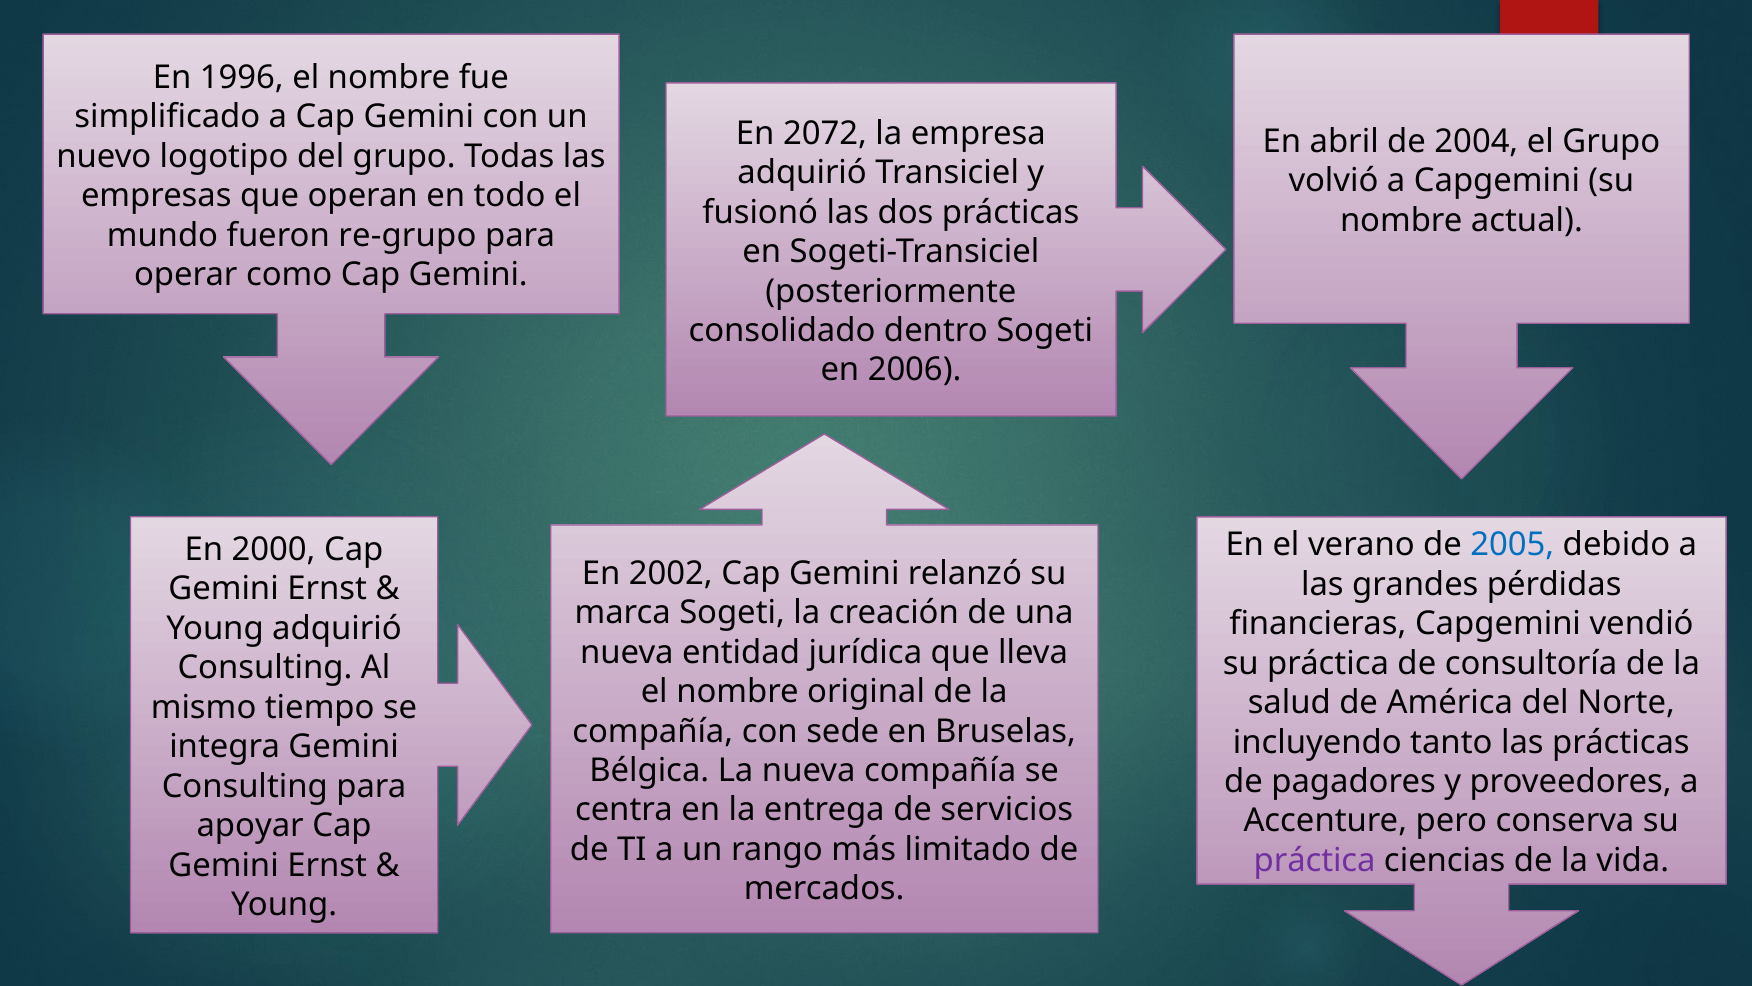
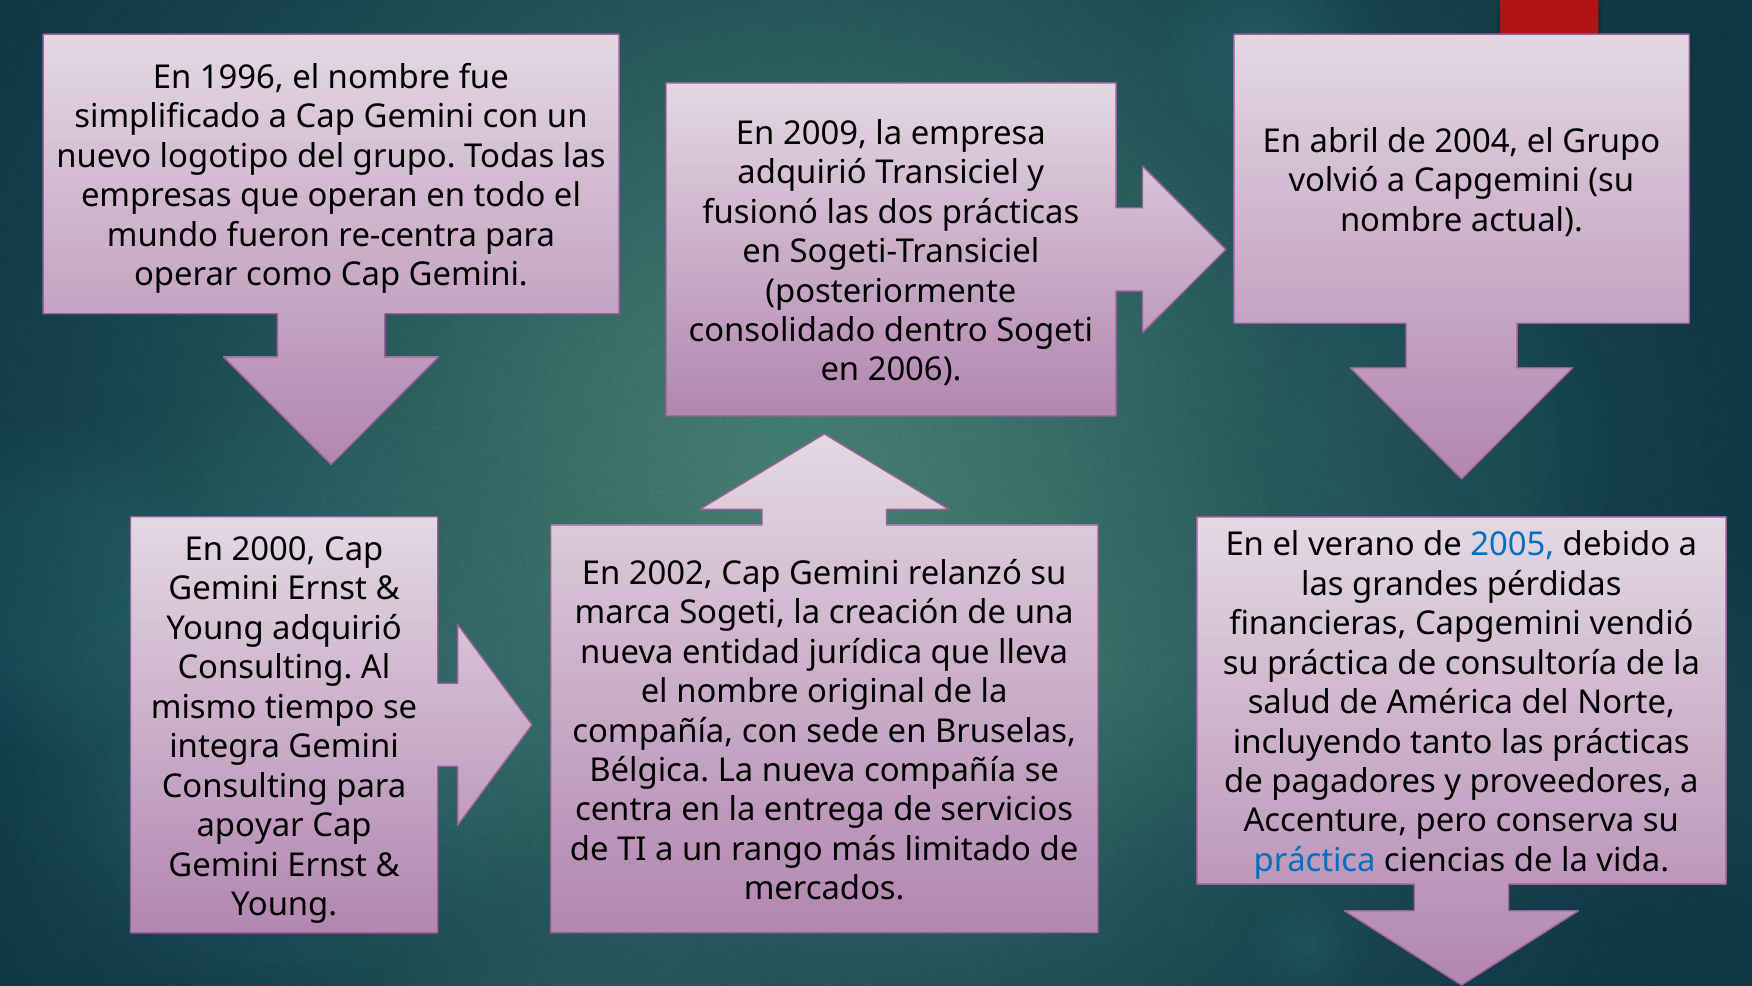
2072: 2072 -> 2009
re-grupo: re-grupo -> re-centra
práctica at (1315, 860) colour: purple -> blue
